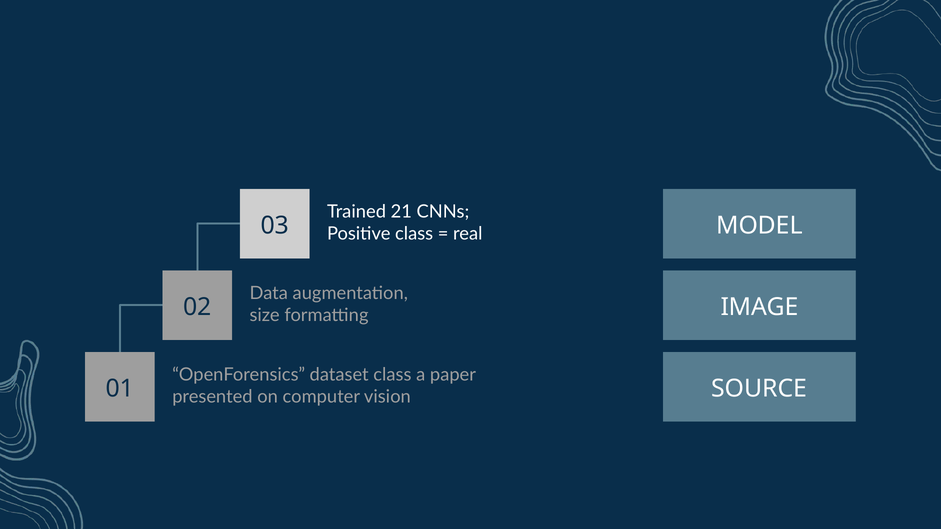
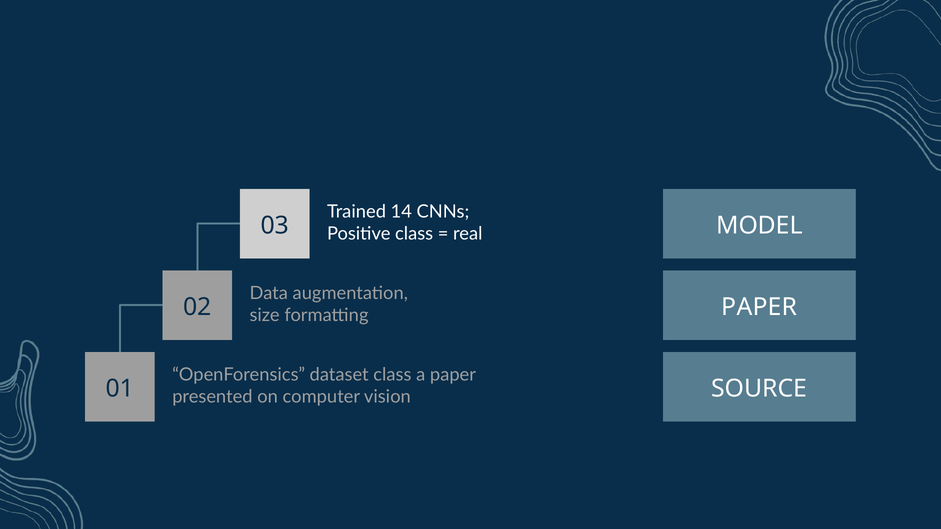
21: 21 -> 14
02 IMAGE: IMAGE -> PAPER
